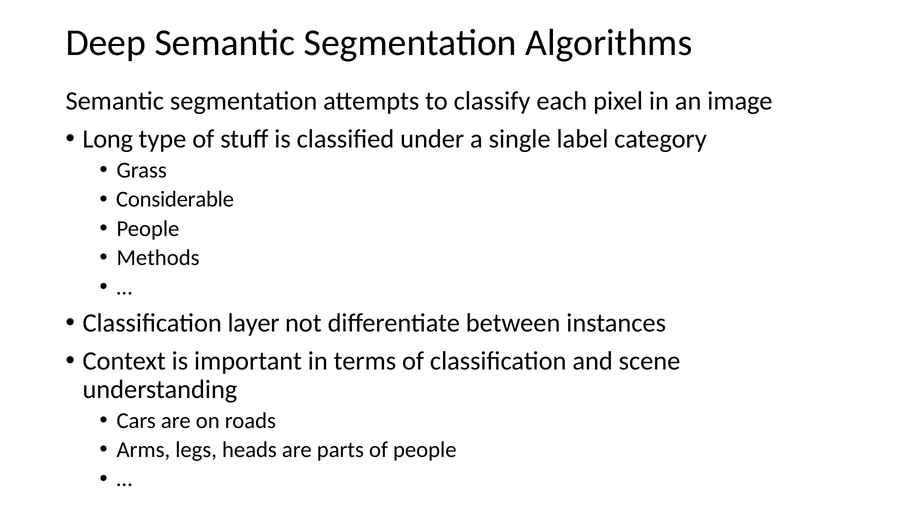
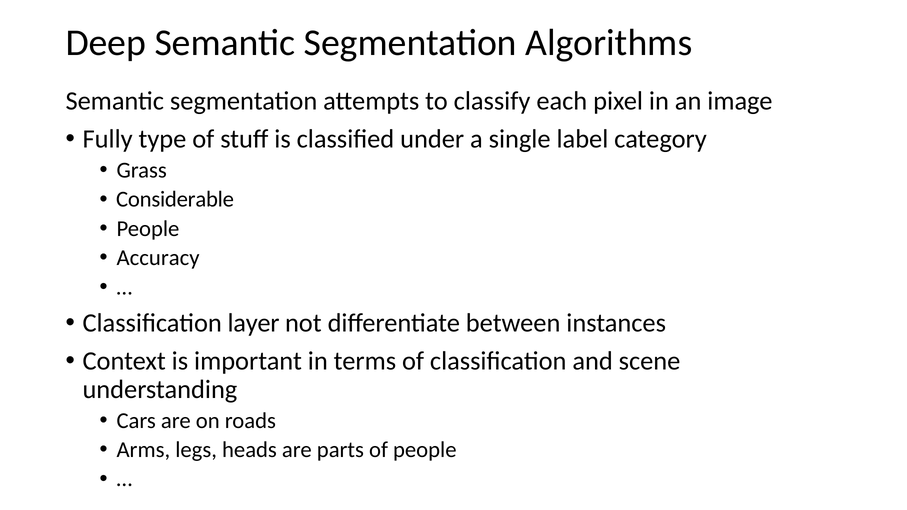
Long: Long -> Fully
Methods: Methods -> Accuracy
